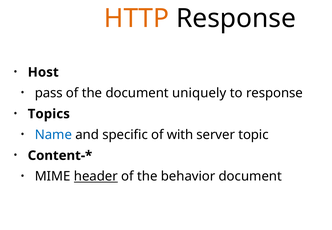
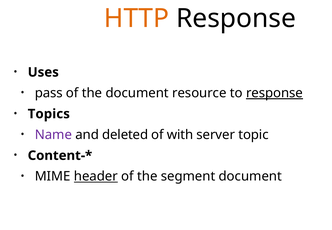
Host: Host -> Uses
uniquely: uniquely -> resource
response at (274, 93) underline: none -> present
Name colour: blue -> purple
specific: specific -> deleted
behavior: behavior -> segment
